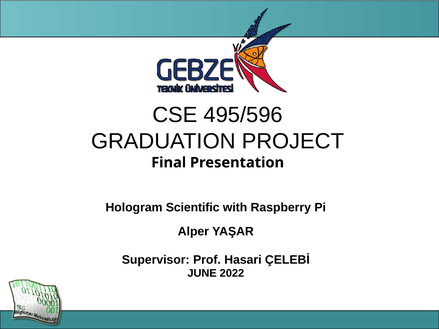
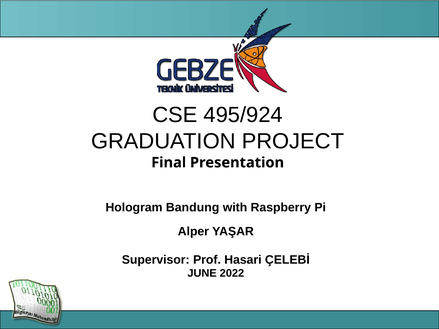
495/596: 495/596 -> 495/924
Scientific: Scientific -> Bandung
